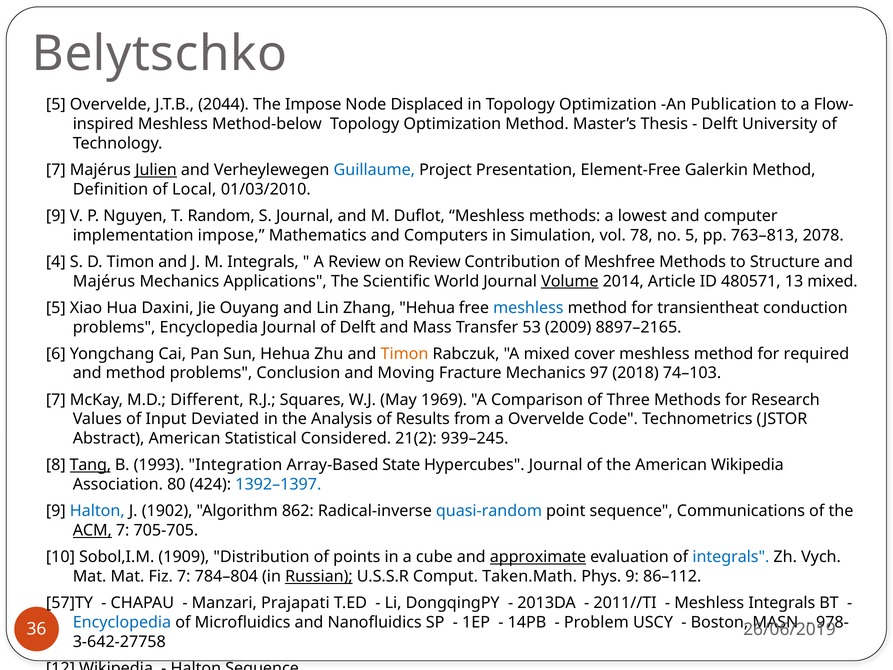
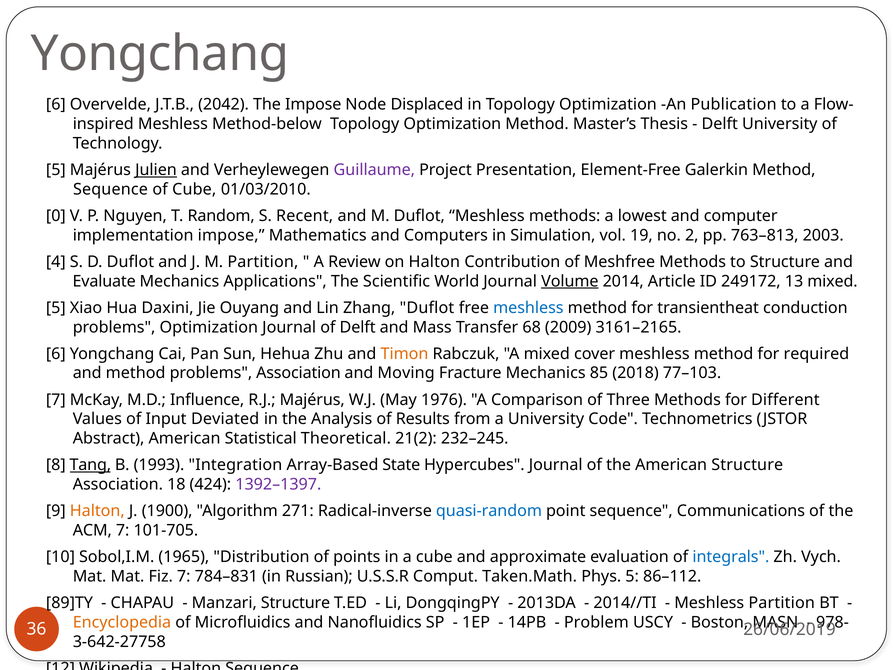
Belytschko at (159, 54): Belytschko -> Yongchang
5 at (56, 105): 5 -> 6
2044: 2044 -> 2042
7 at (56, 170): 7 -> 5
Guillaume colour: blue -> purple
Definition at (110, 189): Definition -> Sequence
of Local: Local -> Cube
9 at (56, 216): 9 -> 0
S Journal: Journal -> Recent
78: 78 -> 19
no 5: 5 -> 2
2078: 2078 -> 2003
D Timon: Timon -> Duflot
M Integrals: Integrals -> Partition
on Review: Review -> Halton
Majérus at (104, 281): Majérus -> Evaluate
480571: 480571 -> 249172
Zhang Hehua: Hehua -> Duflot
problems Encyclopedia: Encyclopedia -> Optimization
53: 53 -> 68
8897–2165: 8897–2165 -> 3161–2165
problems Conclusion: Conclusion -> Association
97: 97 -> 85
74–103: 74–103 -> 77–103
Different: Different -> Influence
R.J Squares: Squares -> Majérus
1969: 1969 -> 1976
Research: Research -> Different
a Overvelde: Overvelde -> University
Considered: Considered -> Theoretical
939–245: 939–245 -> 232–245
American Wikipedia: Wikipedia -> Structure
80: 80 -> 18
1392–1397 colour: blue -> purple
Halton at (97, 511) colour: blue -> orange
1902: 1902 -> 1900
862: 862 -> 271
ACM underline: present -> none
705-705: 705-705 -> 101-705
1909: 1909 -> 1965
approximate underline: present -> none
784–804: 784–804 -> 784–831
Russian underline: present -> none
Phys 9: 9 -> 5
57]TY: 57]TY -> 89]TY
Manzari Prajapati: Prajapati -> Structure
2011//TI: 2011//TI -> 2014//TI
Meshless Integrals: Integrals -> Partition
Encyclopedia at (122, 622) colour: blue -> orange
